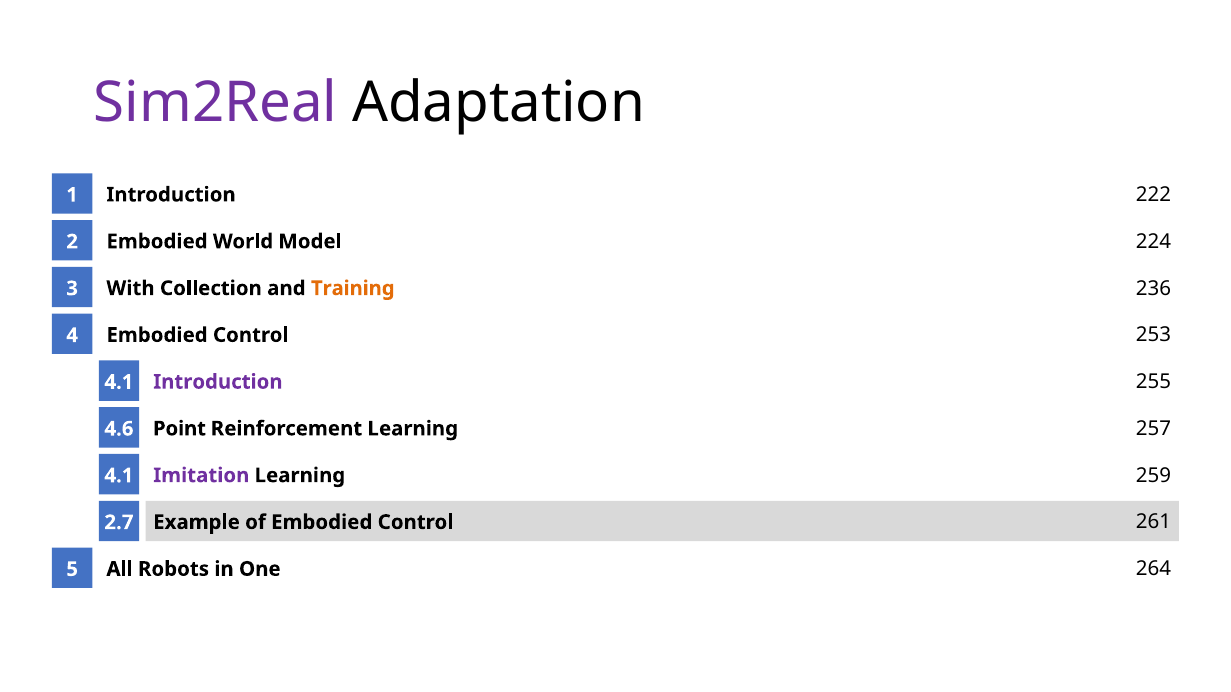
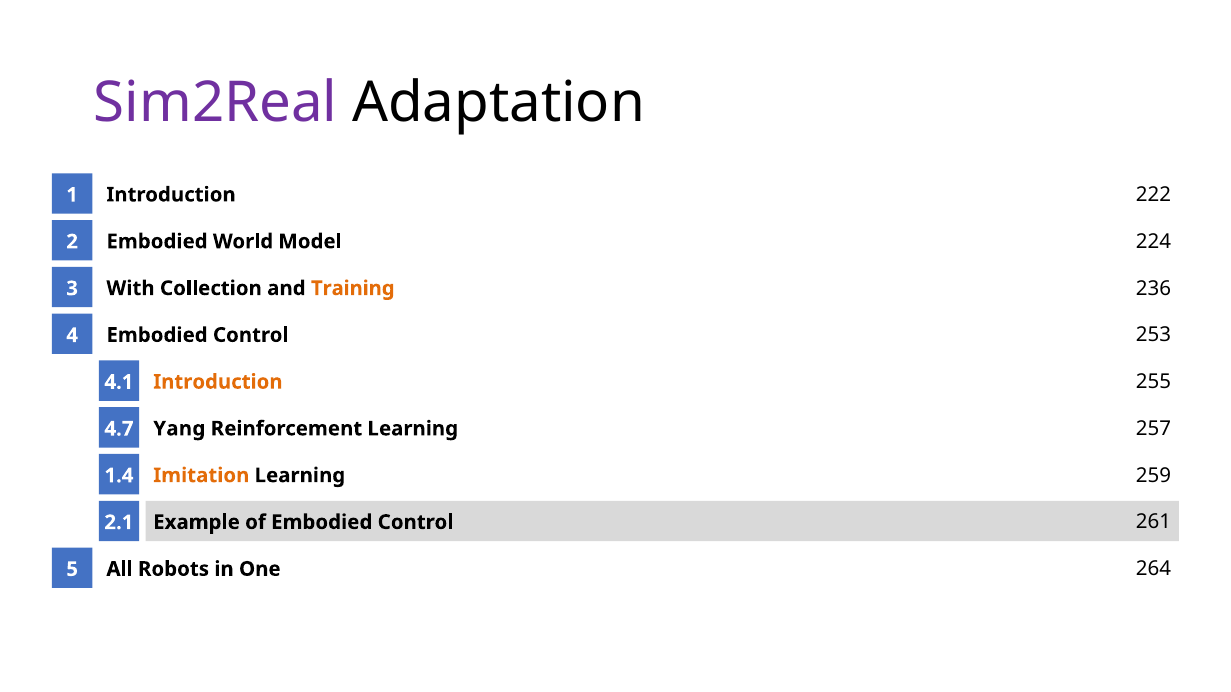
Introduction at (218, 382) colour: purple -> orange
Point: Point -> Yang
4.6: 4.6 -> 4.7
Imitation colour: purple -> orange
4.1 at (119, 476): 4.1 -> 1.4
2.7: 2.7 -> 2.1
